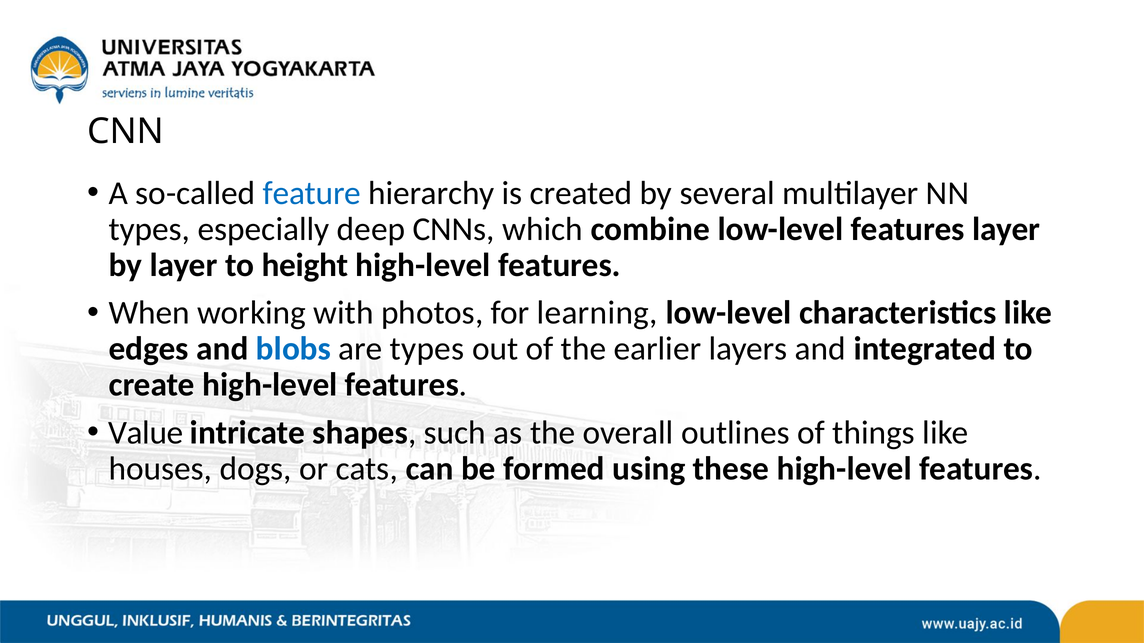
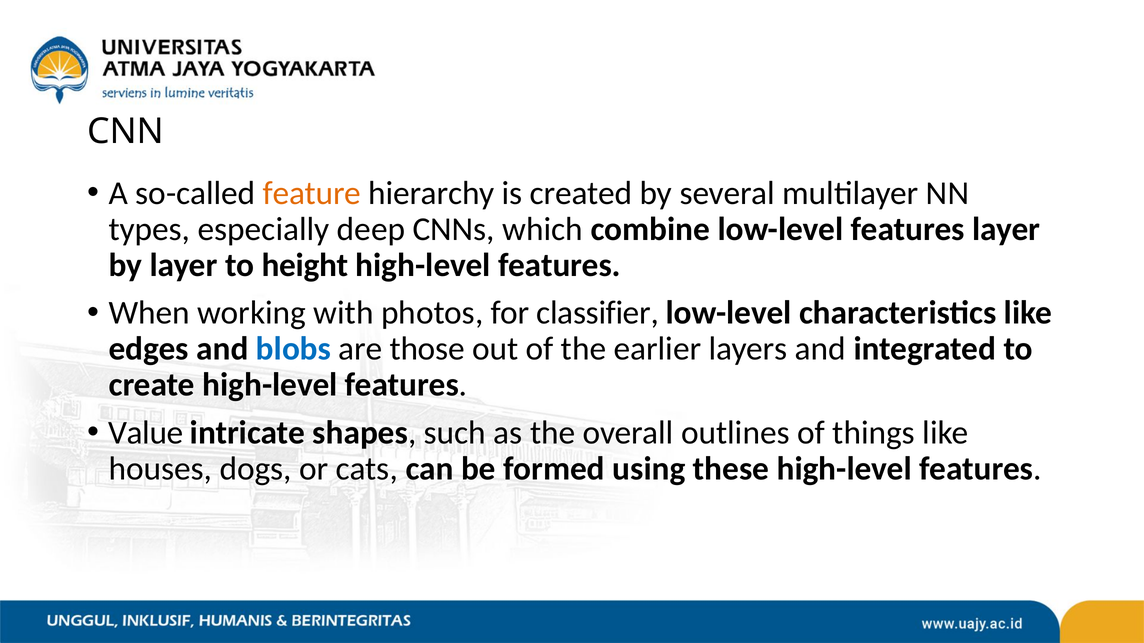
feature colour: blue -> orange
learning: learning -> classifier
are types: types -> those
